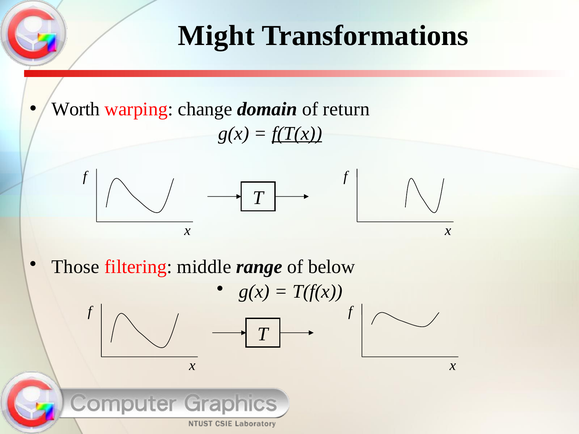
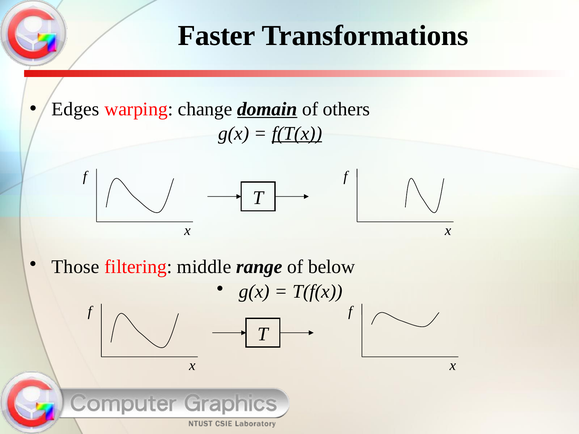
Might: Might -> Faster
Worth: Worth -> Edges
domain underline: none -> present
return: return -> others
